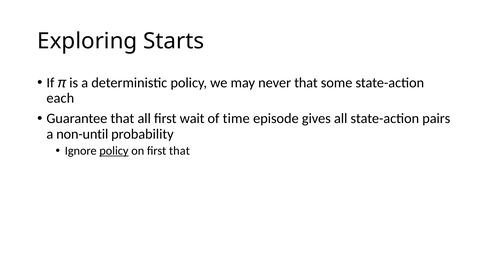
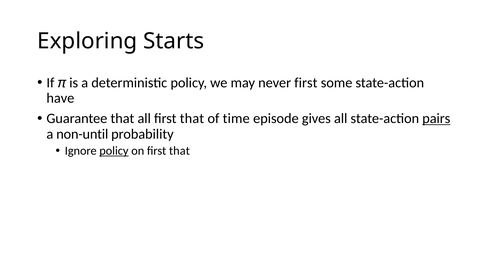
never that: that -> first
each: each -> have
all first wait: wait -> that
pairs underline: none -> present
